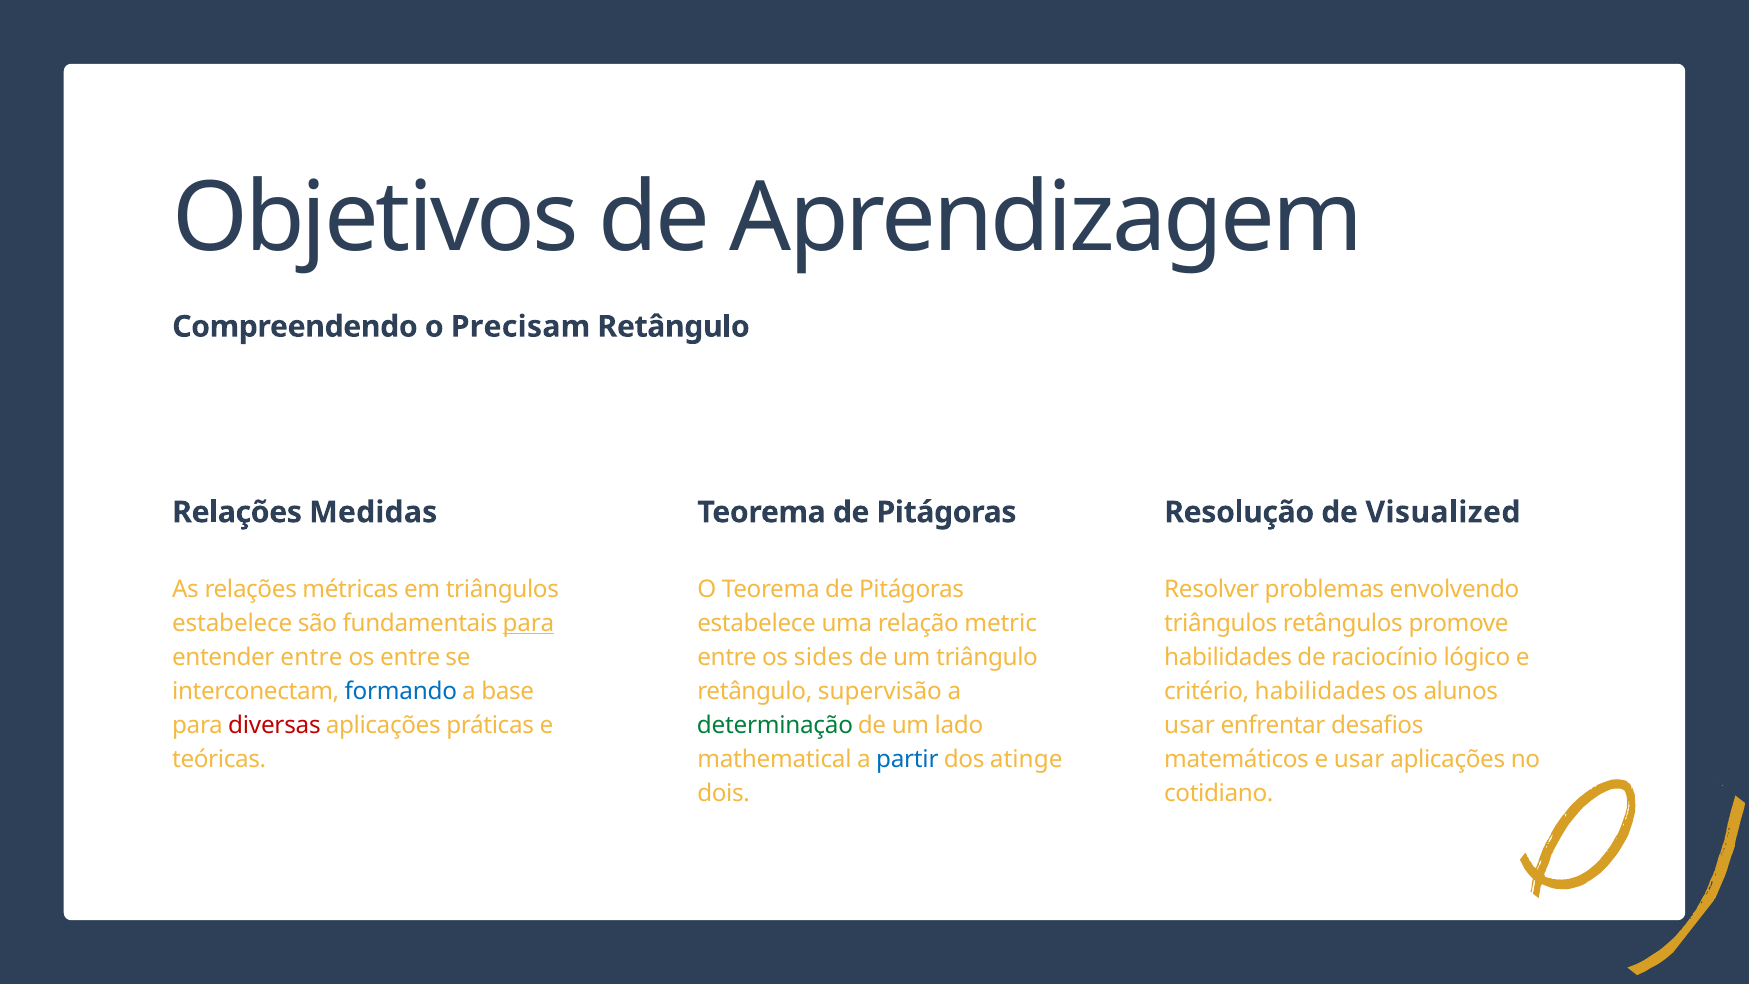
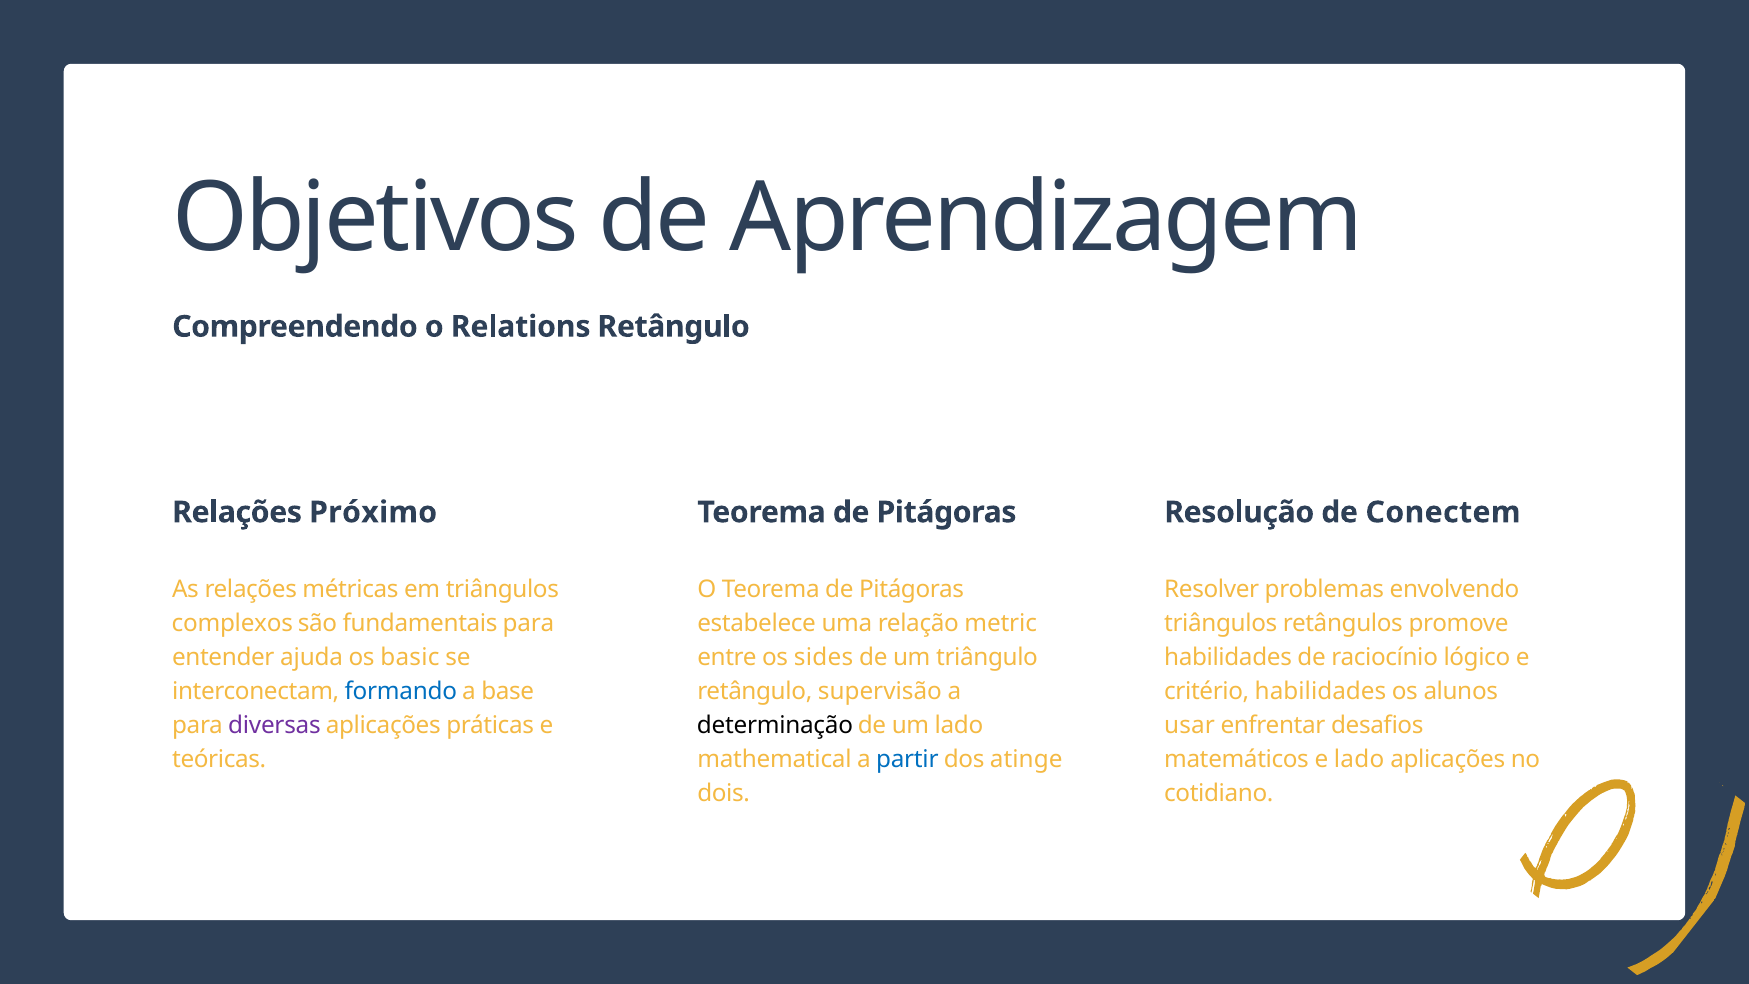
Precisam: Precisam -> Relations
Medidas: Medidas -> Próximo
Visualized: Visualized -> Conectem
estabelece at (232, 623): estabelece -> complexos
para at (528, 623) underline: present -> none
entender entre: entre -> ajuda
os entre: entre -> basic
diversas colour: red -> purple
determinação colour: green -> black
e usar: usar -> lado
